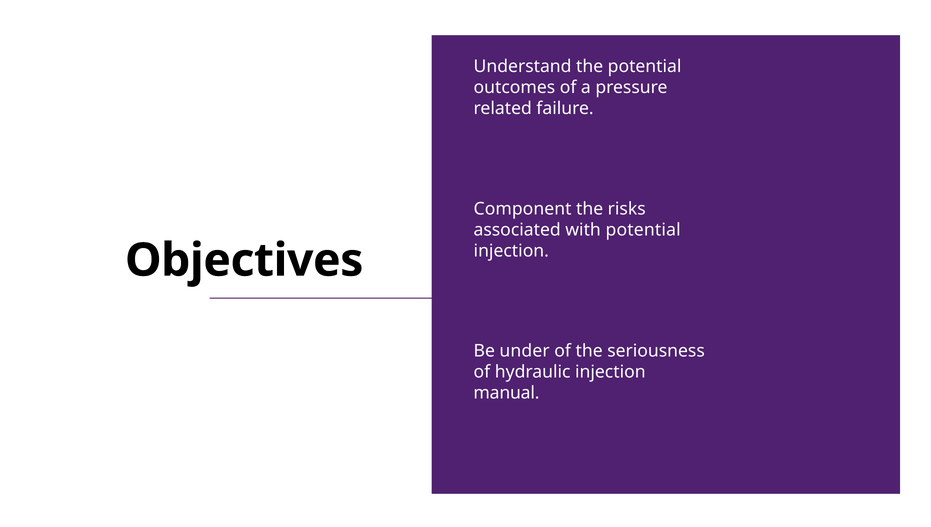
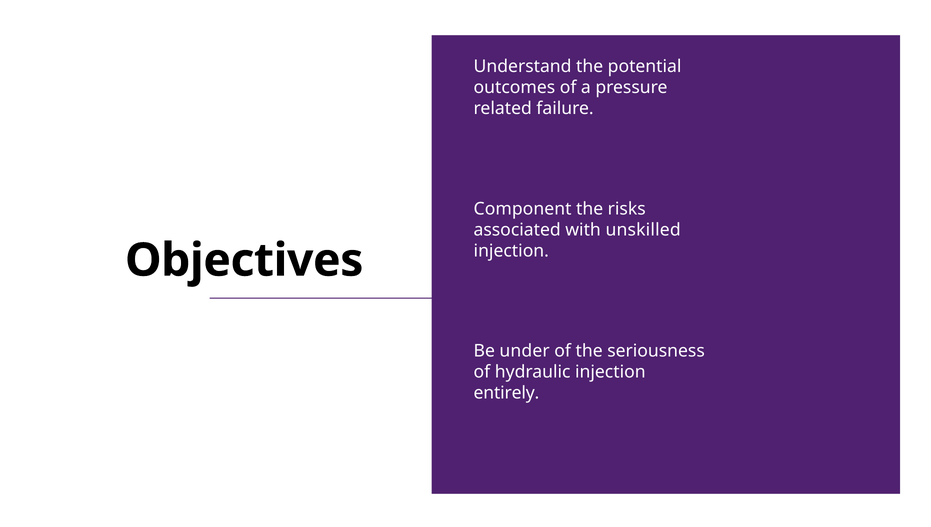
with potential: potential -> unskilled
manual: manual -> entirely
